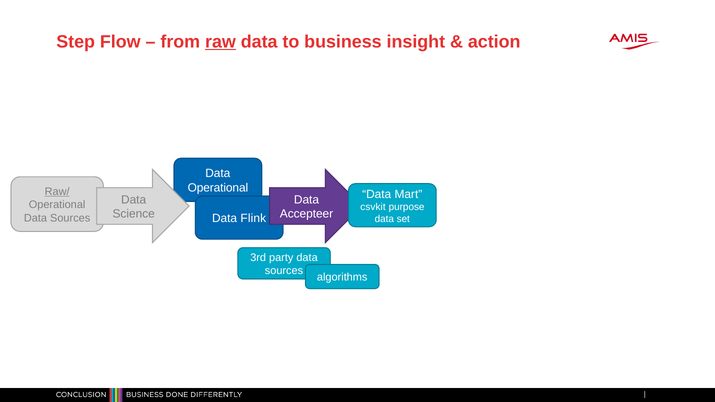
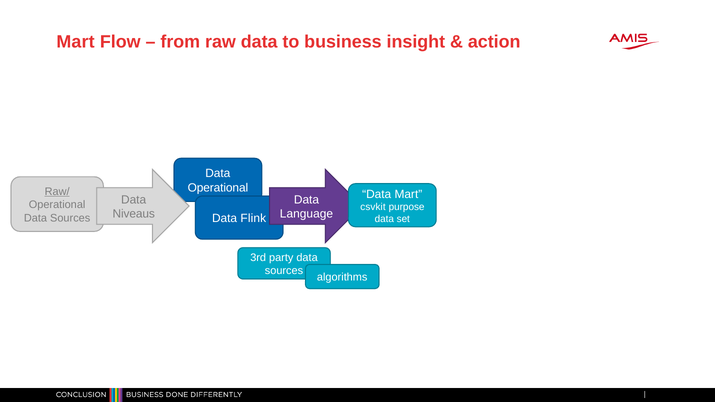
Step at (76, 42): Step -> Mart
raw underline: present -> none
Science: Science -> Niveaus
Accepteer: Accepteer -> Language
